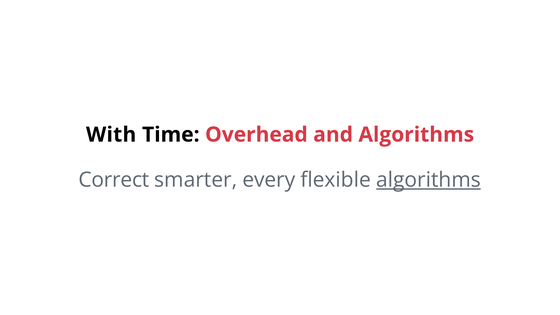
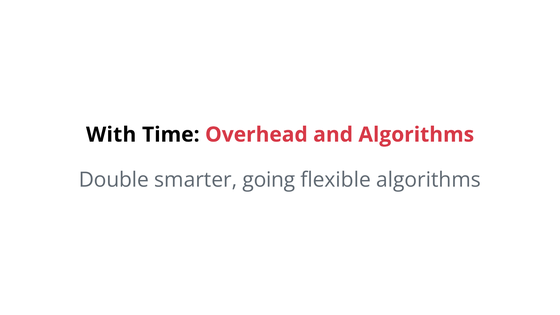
Correct: Correct -> Double
every: every -> going
algorithms at (429, 180) underline: present -> none
